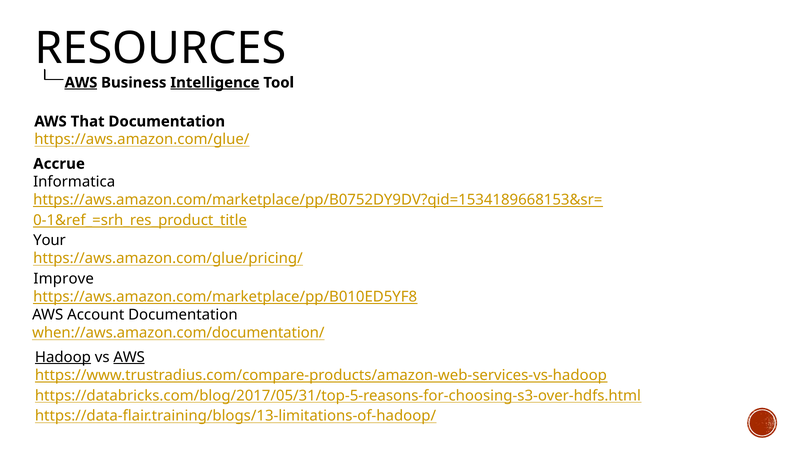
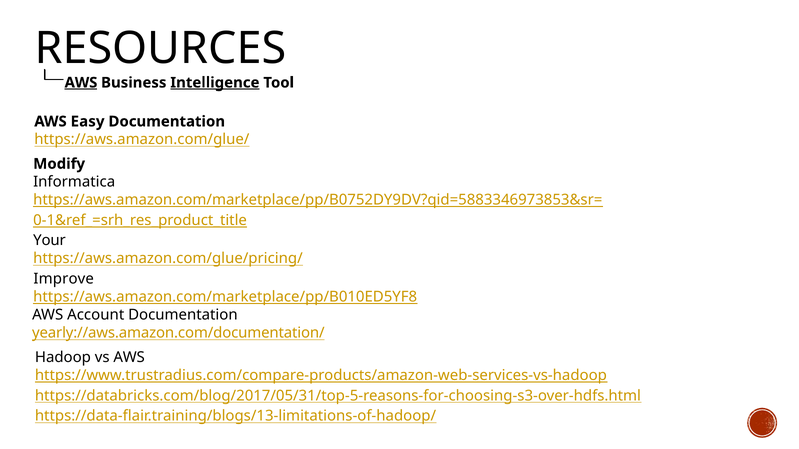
That: That -> Easy
Accrue: Accrue -> Modify
https://aws.amazon.com/marketplace/pp/B0752DY9DV?qid=1534189668153&sr=: https://aws.amazon.com/marketplace/pp/B0752DY9DV?qid=1534189668153&sr= -> https://aws.amazon.com/marketplace/pp/B0752DY9DV?qid=5883346973853&sr=
when://aws.amazon.com/documentation/: when://aws.amazon.com/documentation/ -> yearly://aws.amazon.com/documentation/
Hadoop underline: present -> none
AWS at (129, 358) underline: present -> none
